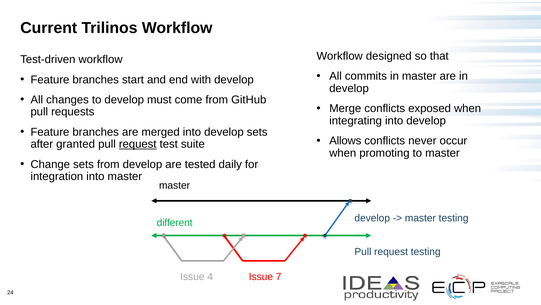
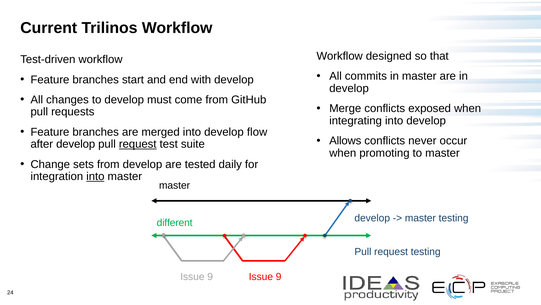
develop sets: sets -> flow
after granted: granted -> develop
into at (95, 176) underline: none -> present
4 at (210, 276): 4 -> 9
7 at (279, 276): 7 -> 9
